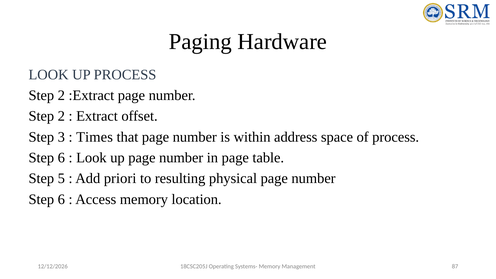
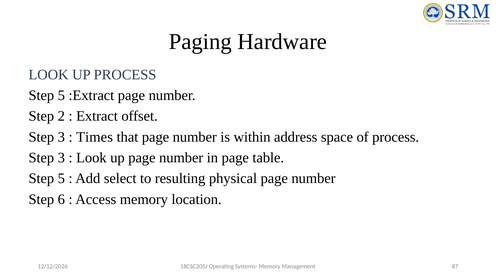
2 at (61, 95): 2 -> 5
6 at (61, 158): 6 -> 3
priori: priori -> select
